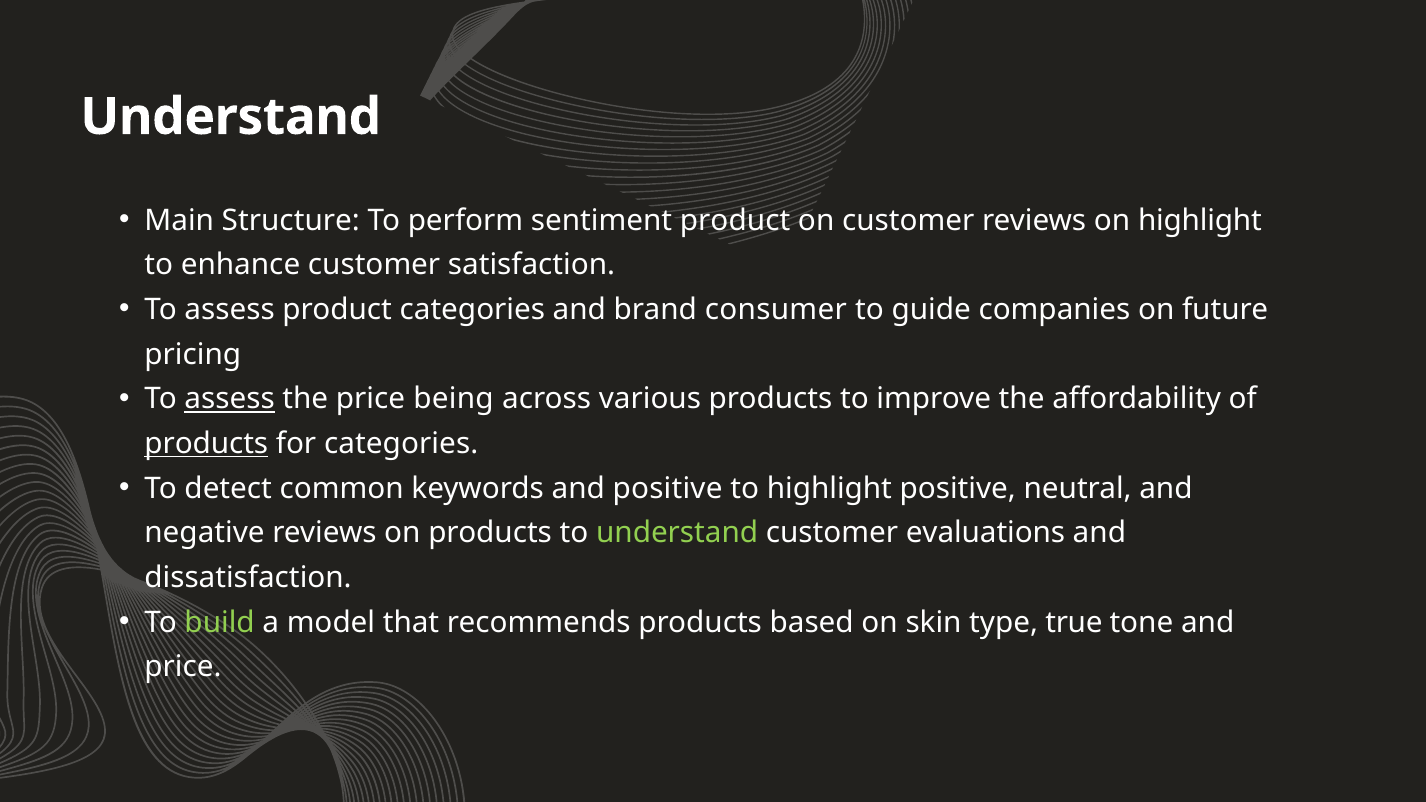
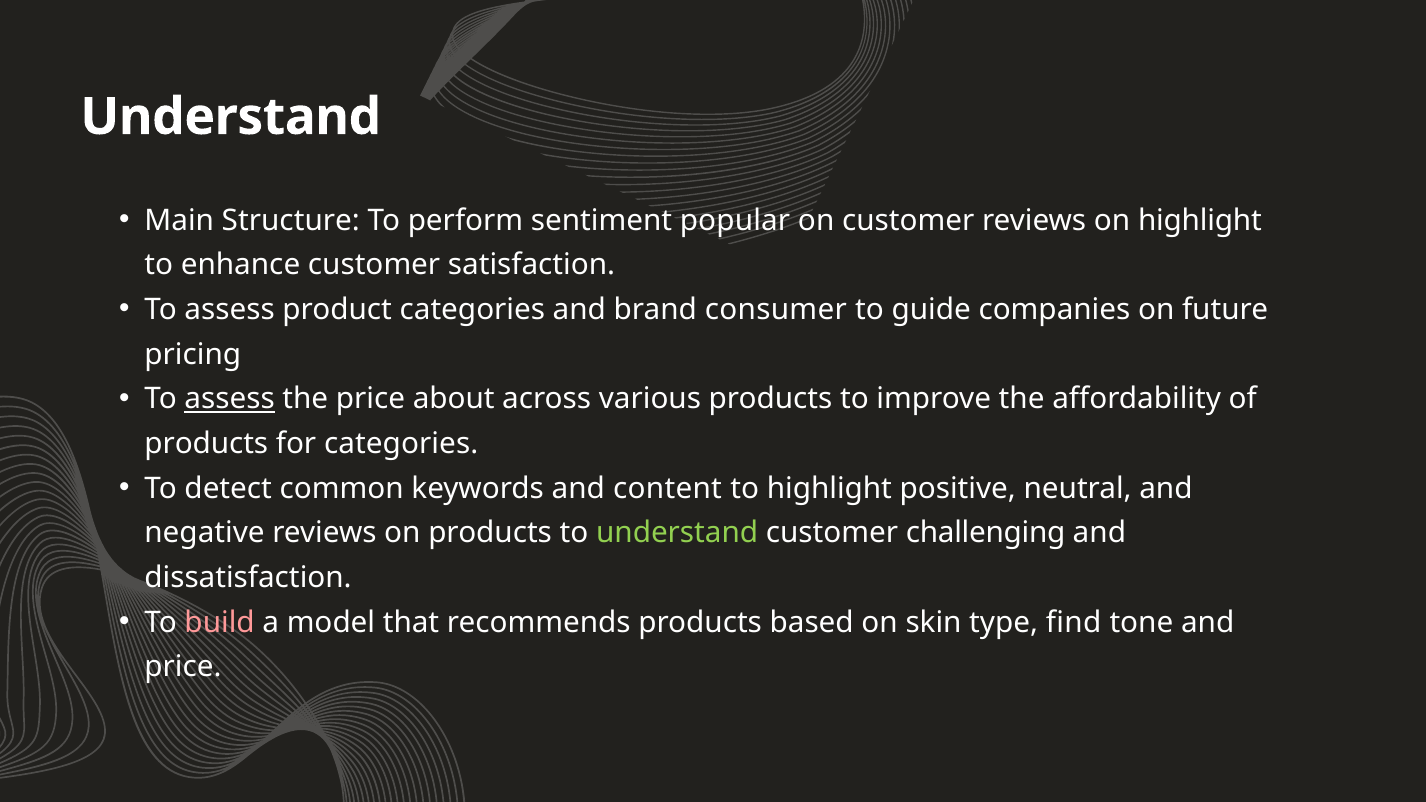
sentiment product: product -> popular
being: being -> about
products at (206, 444) underline: present -> none
and positive: positive -> content
evaluations: evaluations -> challenging
build colour: light green -> pink
true: true -> find
